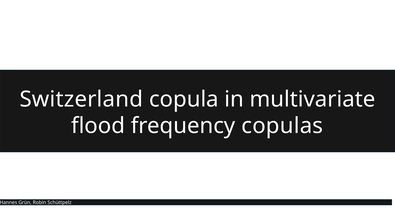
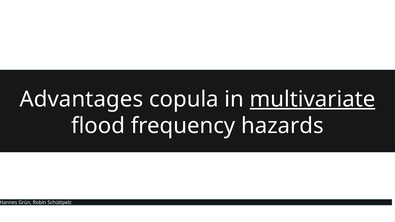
Switzerland: Switzerland -> Advantages
multivariate underline: none -> present
copulas: copulas -> hazards
